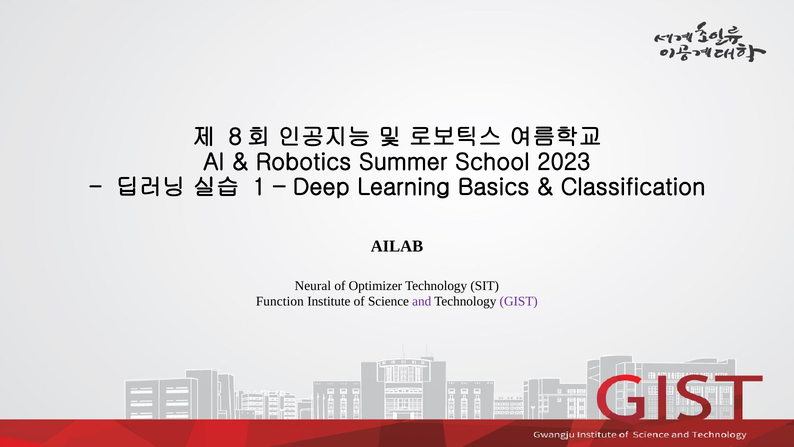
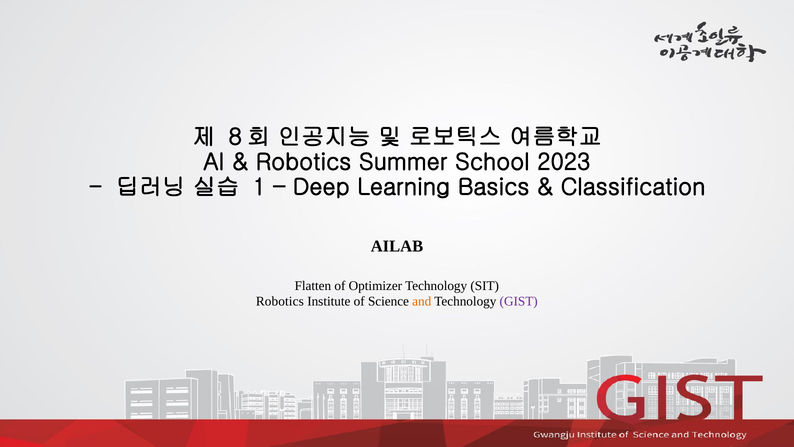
Neural: Neural -> Flatten
Function at (280, 301): Function -> Robotics
and colour: purple -> orange
